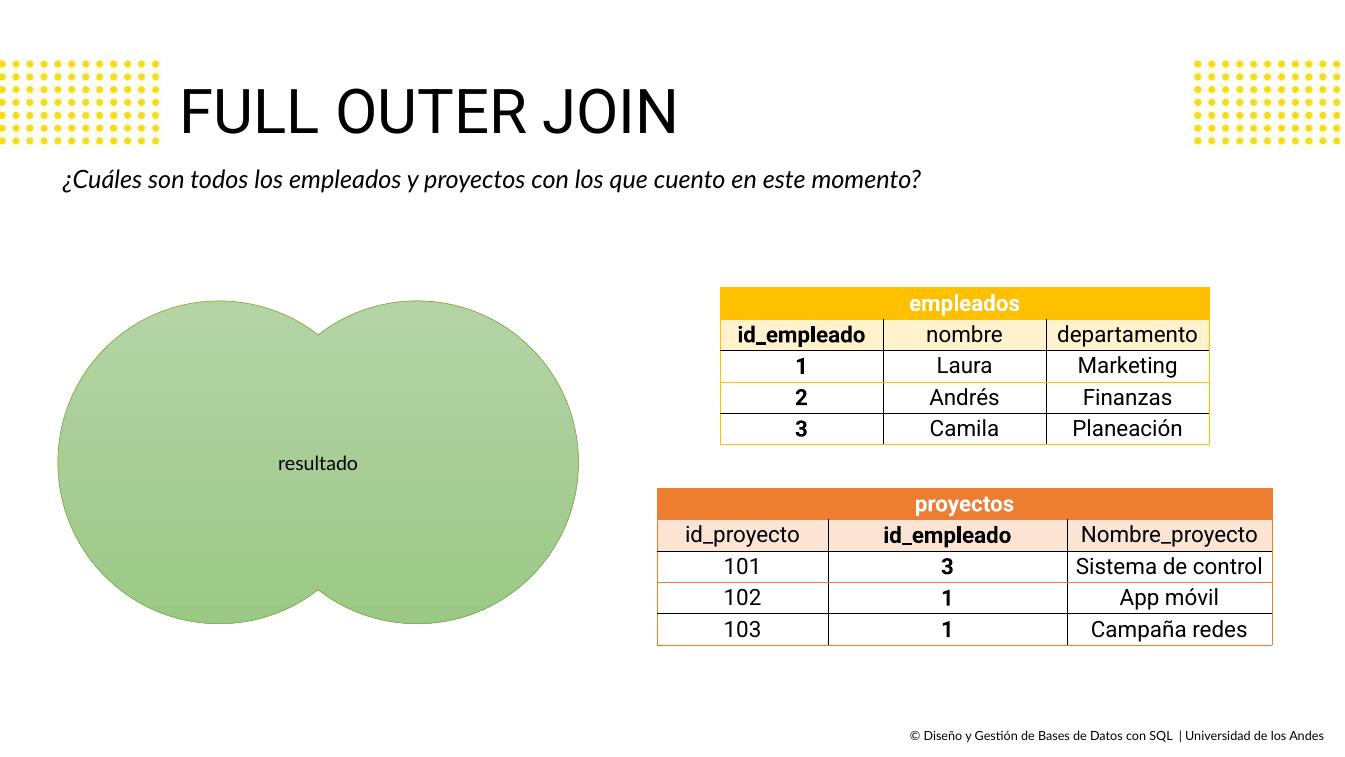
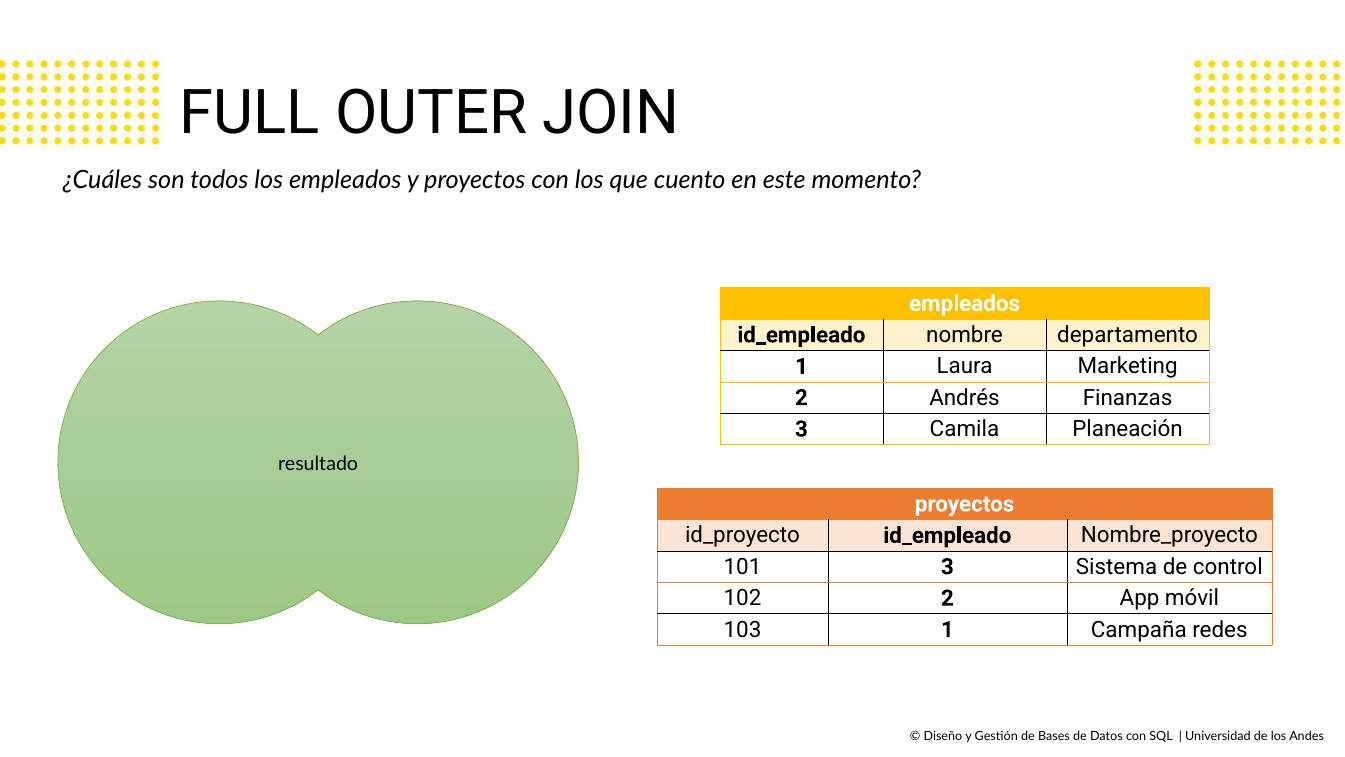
102 1: 1 -> 2
